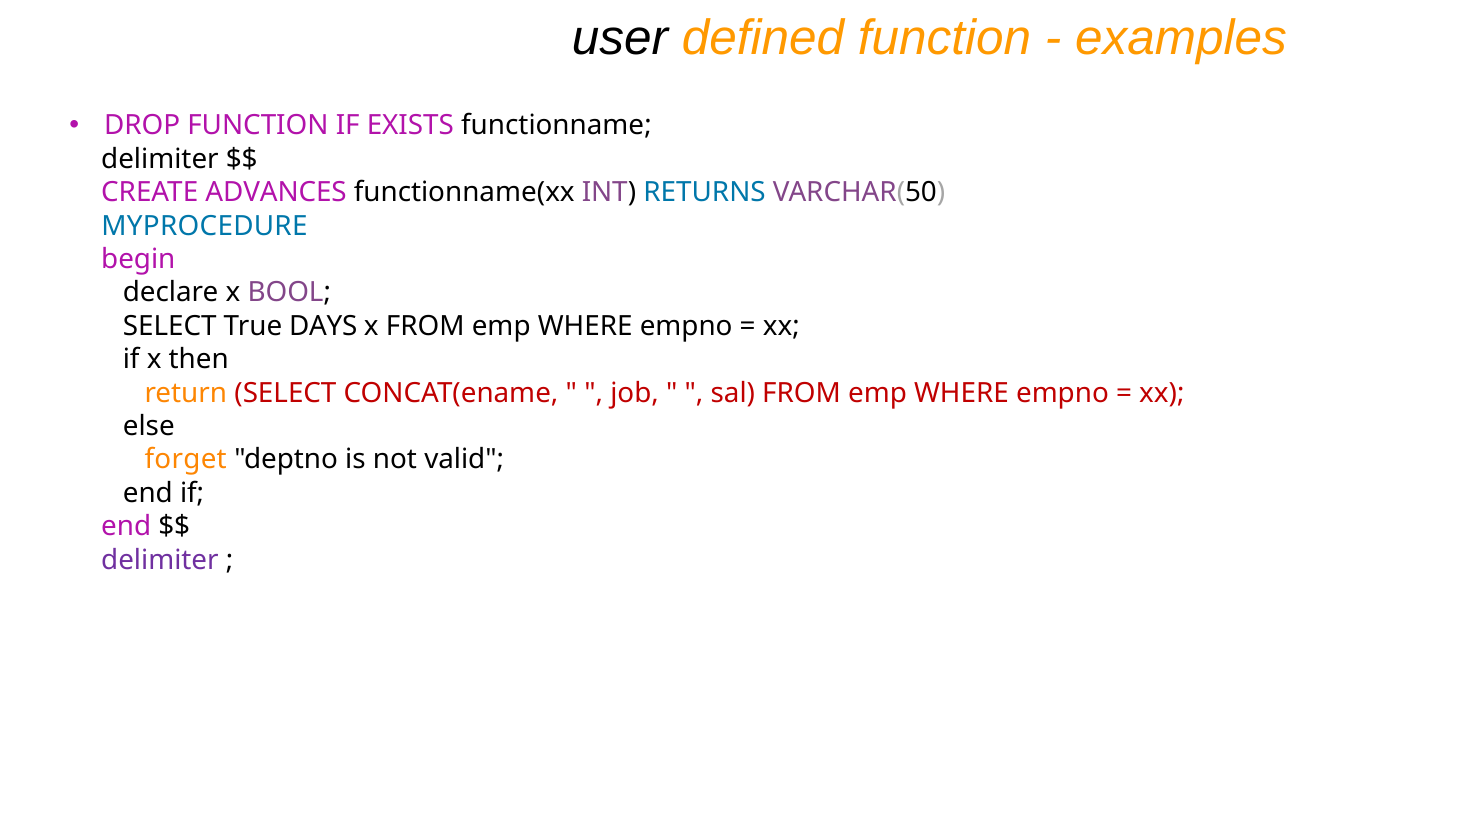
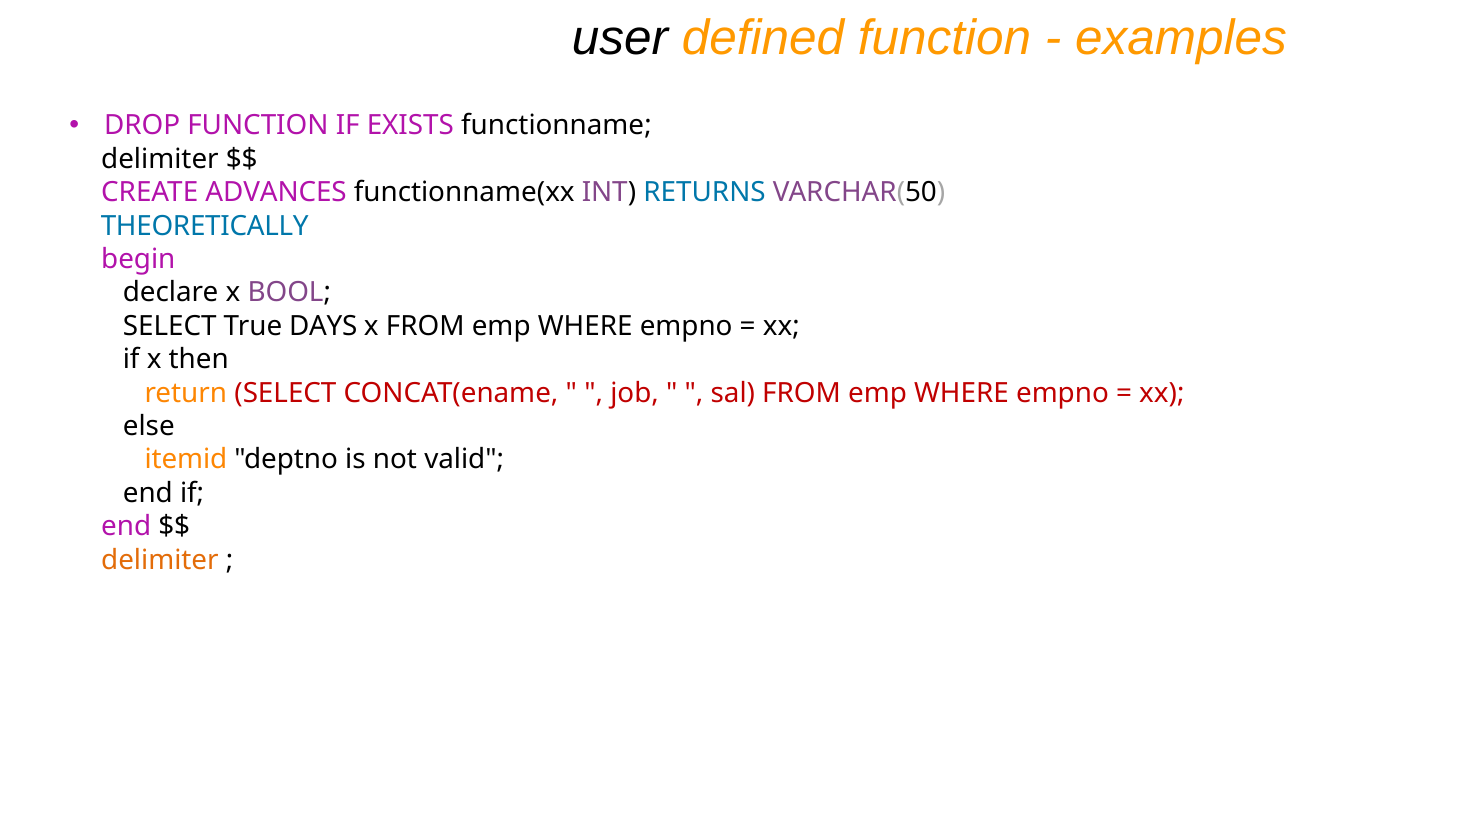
MYPROCEDURE: MYPROCEDURE -> THEORETICALLY
forget: forget -> itemid
delimiter at (160, 560) colour: purple -> orange
